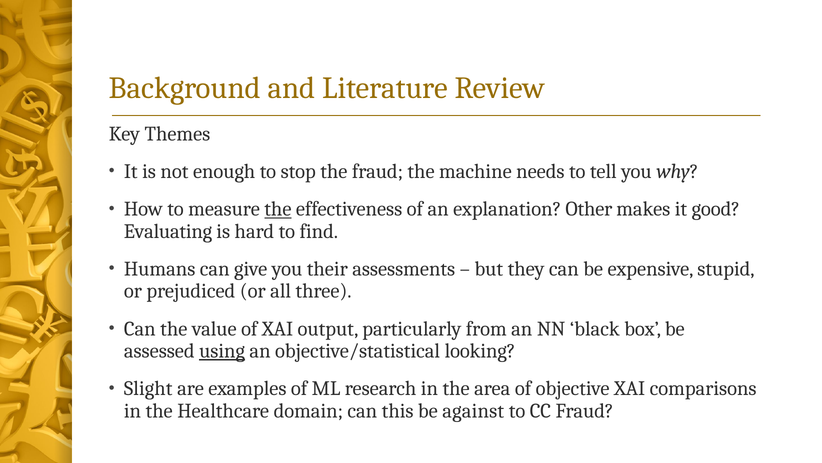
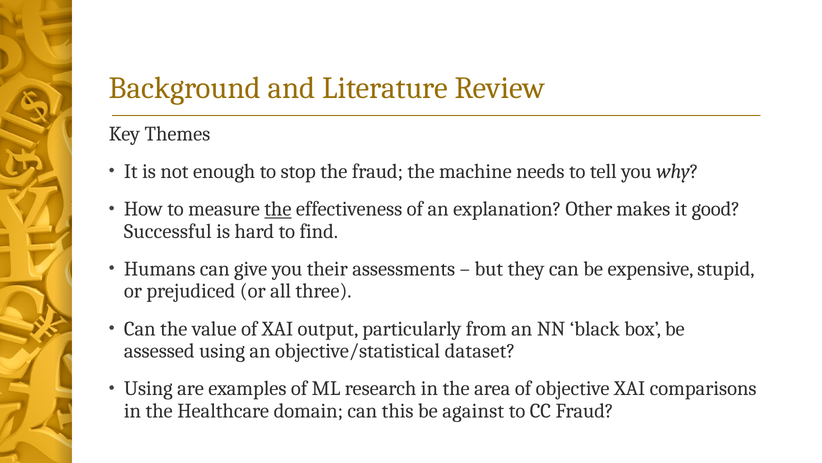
Evaluating: Evaluating -> Successful
using at (222, 351) underline: present -> none
looking: looking -> dataset
Slight at (148, 388): Slight -> Using
